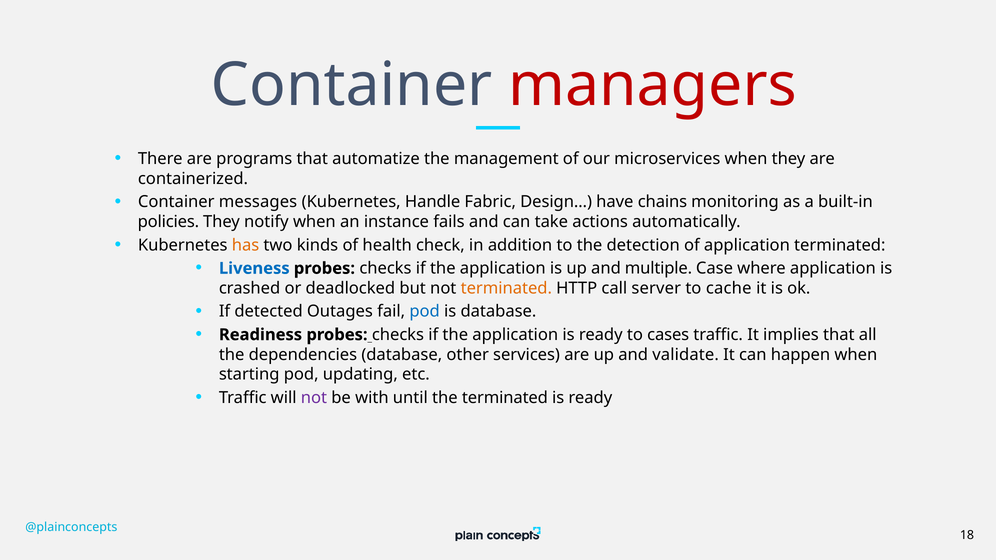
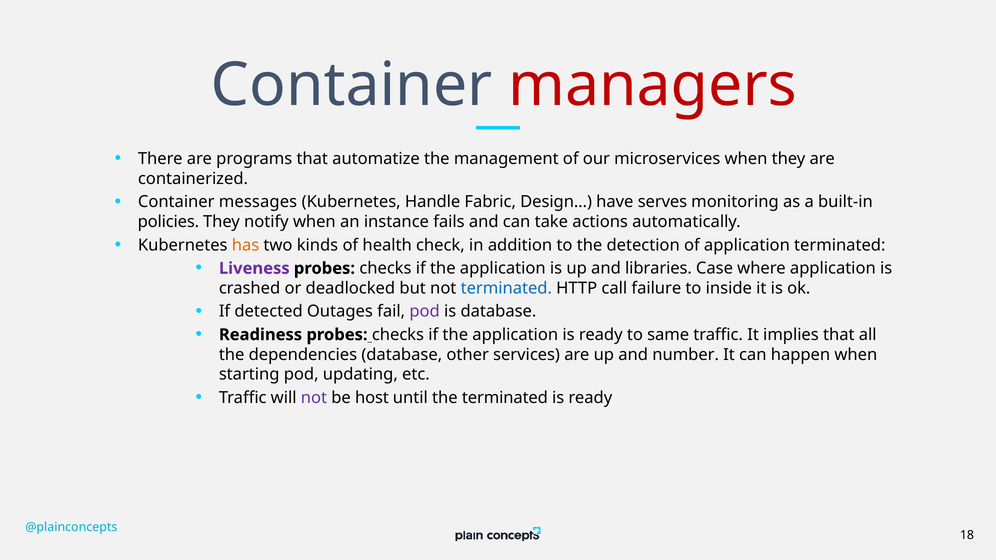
chains: chains -> serves
Liveness colour: blue -> purple
multiple: multiple -> libraries
terminated at (506, 288) colour: orange -> blue
server: server -> failure
cache: cache -> inside
pod at (425, 312) colour: blue -> purple
cases: cases -> same
validate: validate -> number
with: with -> host
